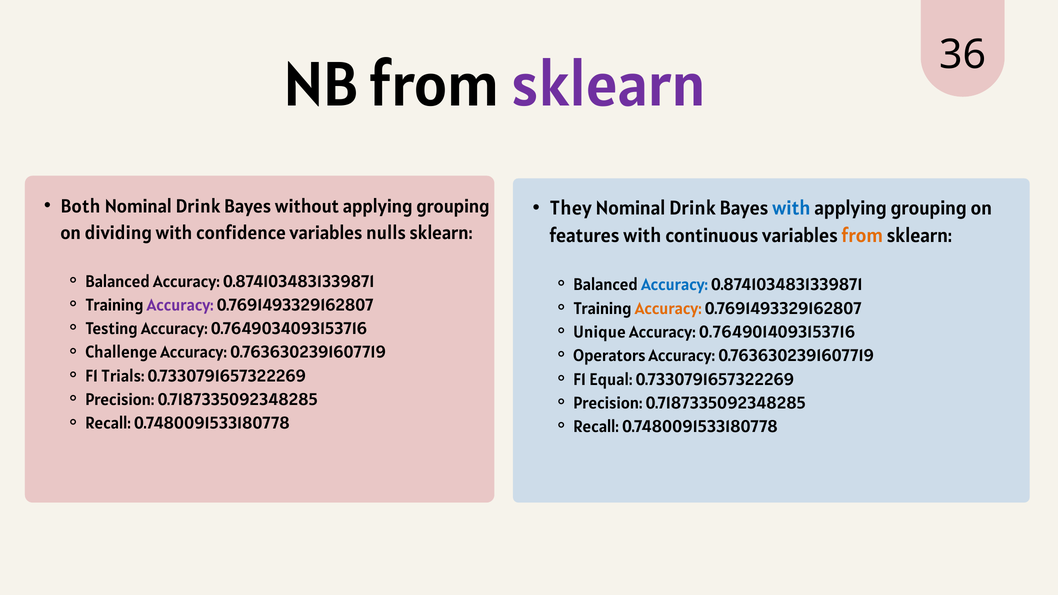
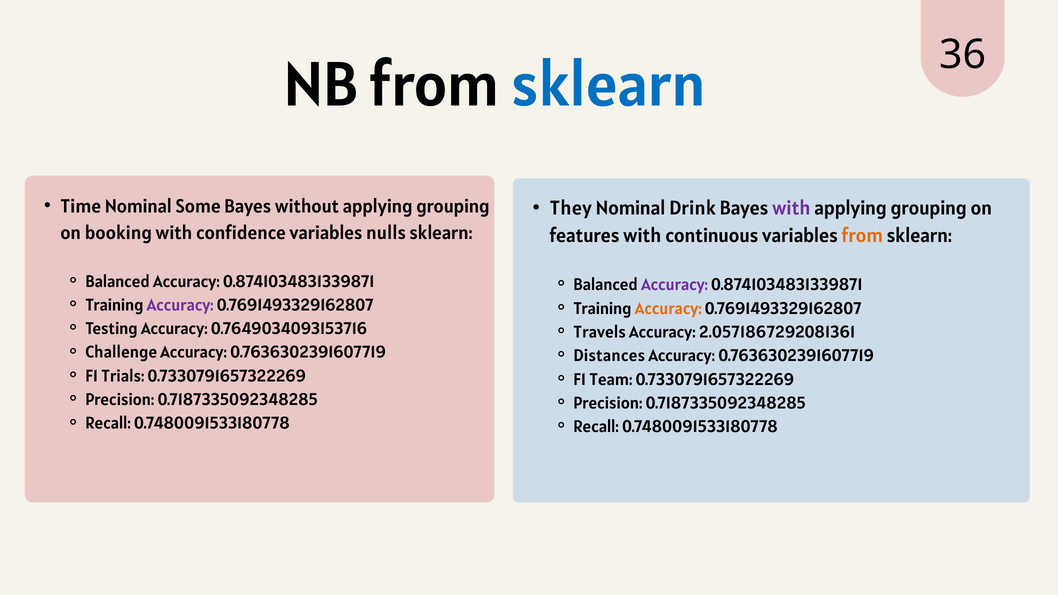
sklearn at (609, 85) colour: purple -> blue
Both: Both -> Time
Drink at (198, 206): Drink -> Some
with at (791, 208) colour: blue -> purple
dividing: dividing -> booking
Accuracy at (675, 285) colour: blue -> purple
Unique: Unique -> Travels
0.7649014093153716: 0.7649014093153716 -> 2.0571867292081361
Operators: Operators -> Distances
Equal: Equal -> Team
